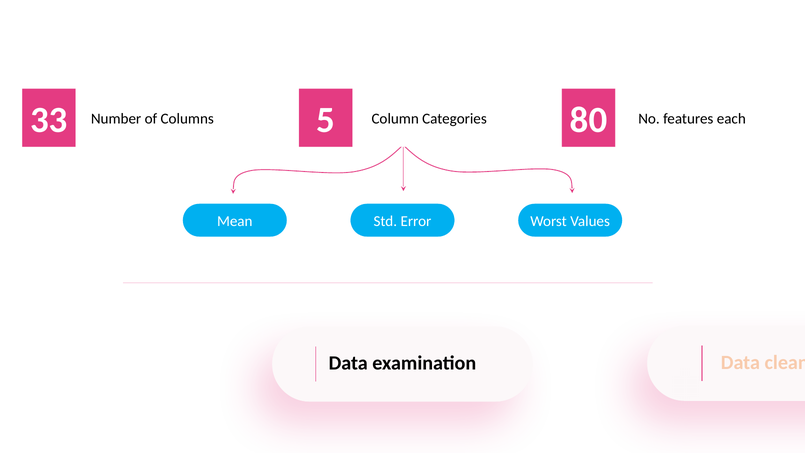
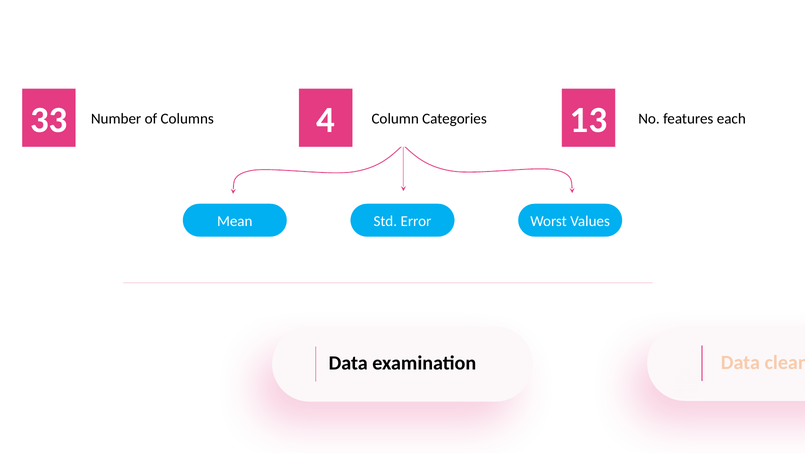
5: 5 -> 4
80: 80 -> 13
